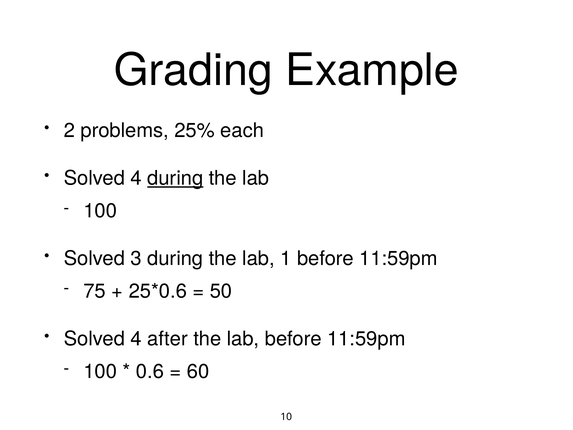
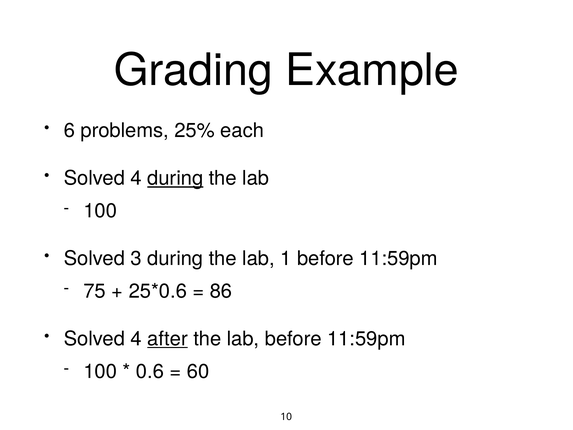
2: 2 -> 6
50: 50 -> 86
after underline: none -> present
